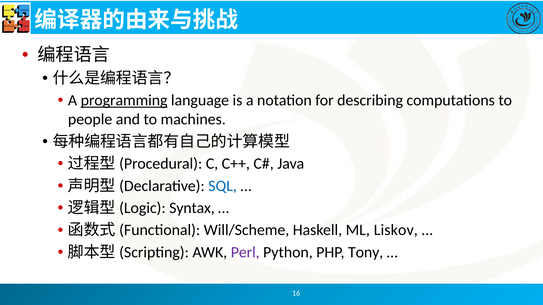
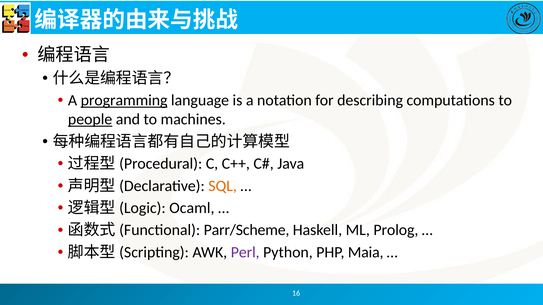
people underline: none -> present
SQL colour: blue -> orange
Syntax: Syntax -> Ocaml
Will/Scheme: Will/Scheme -> Parr/Scheme
Liskov: Liskov -> Prolog
Tony: Tony -> Maia
